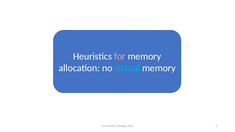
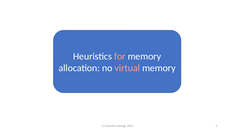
virtual colour: light blue -> pink
